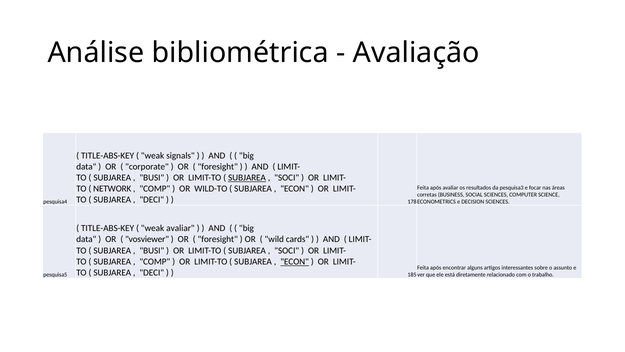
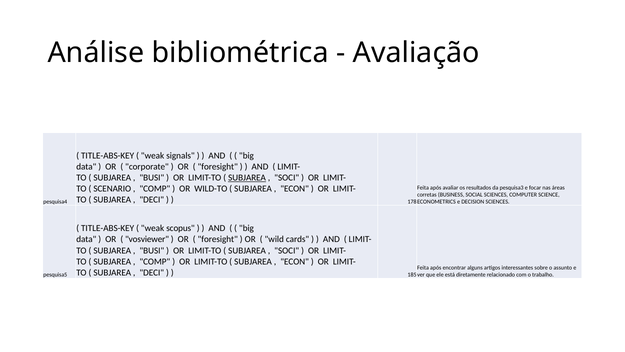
NETWORK: NETWORK -> SCENARIO
weak avaliar: avaliar -> scopus
ECON at (295, 261) underline: present -> none
